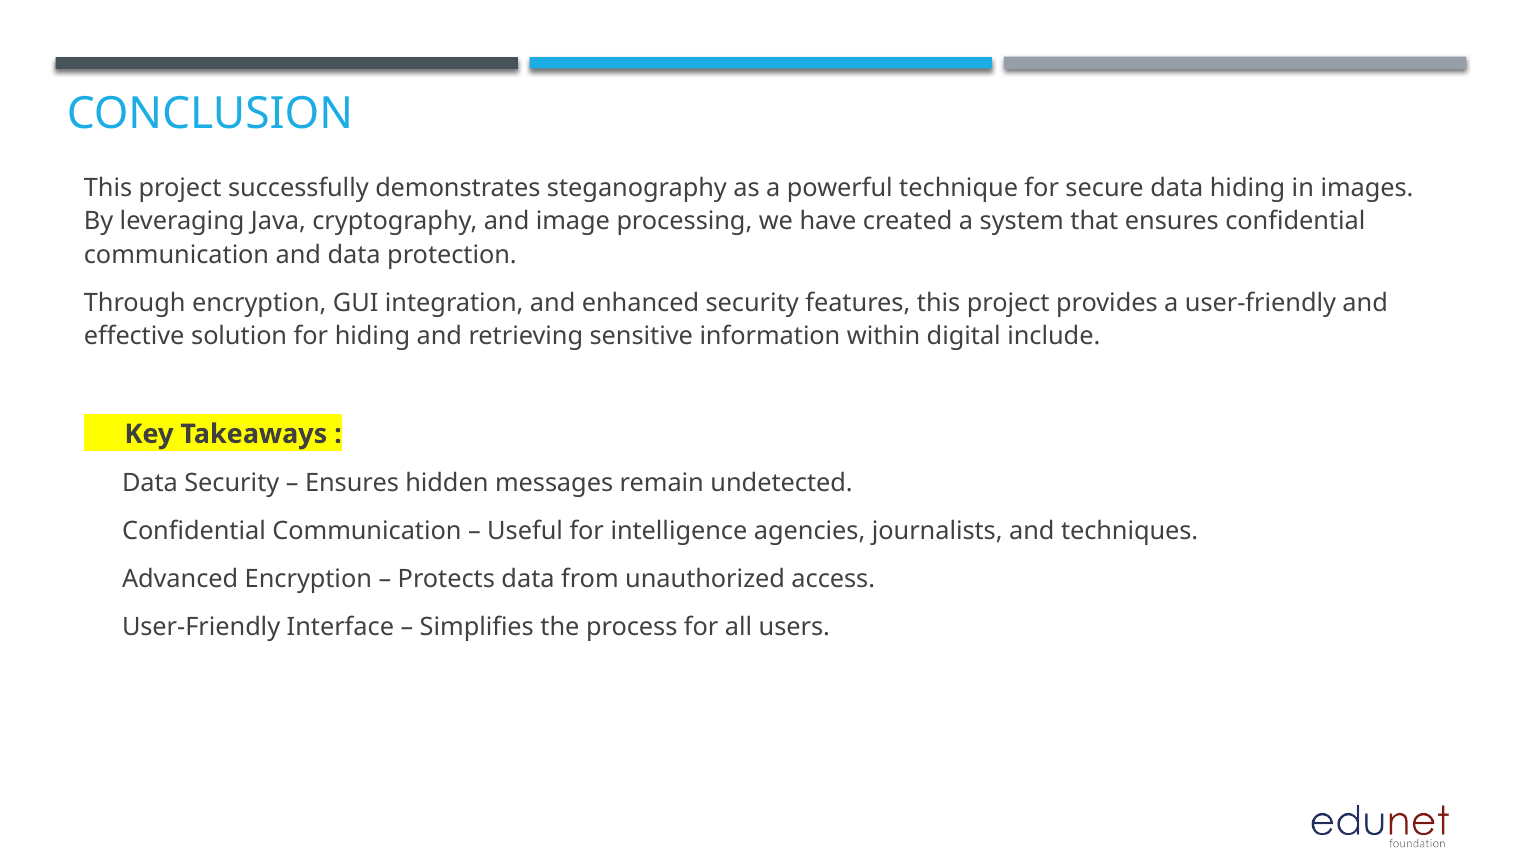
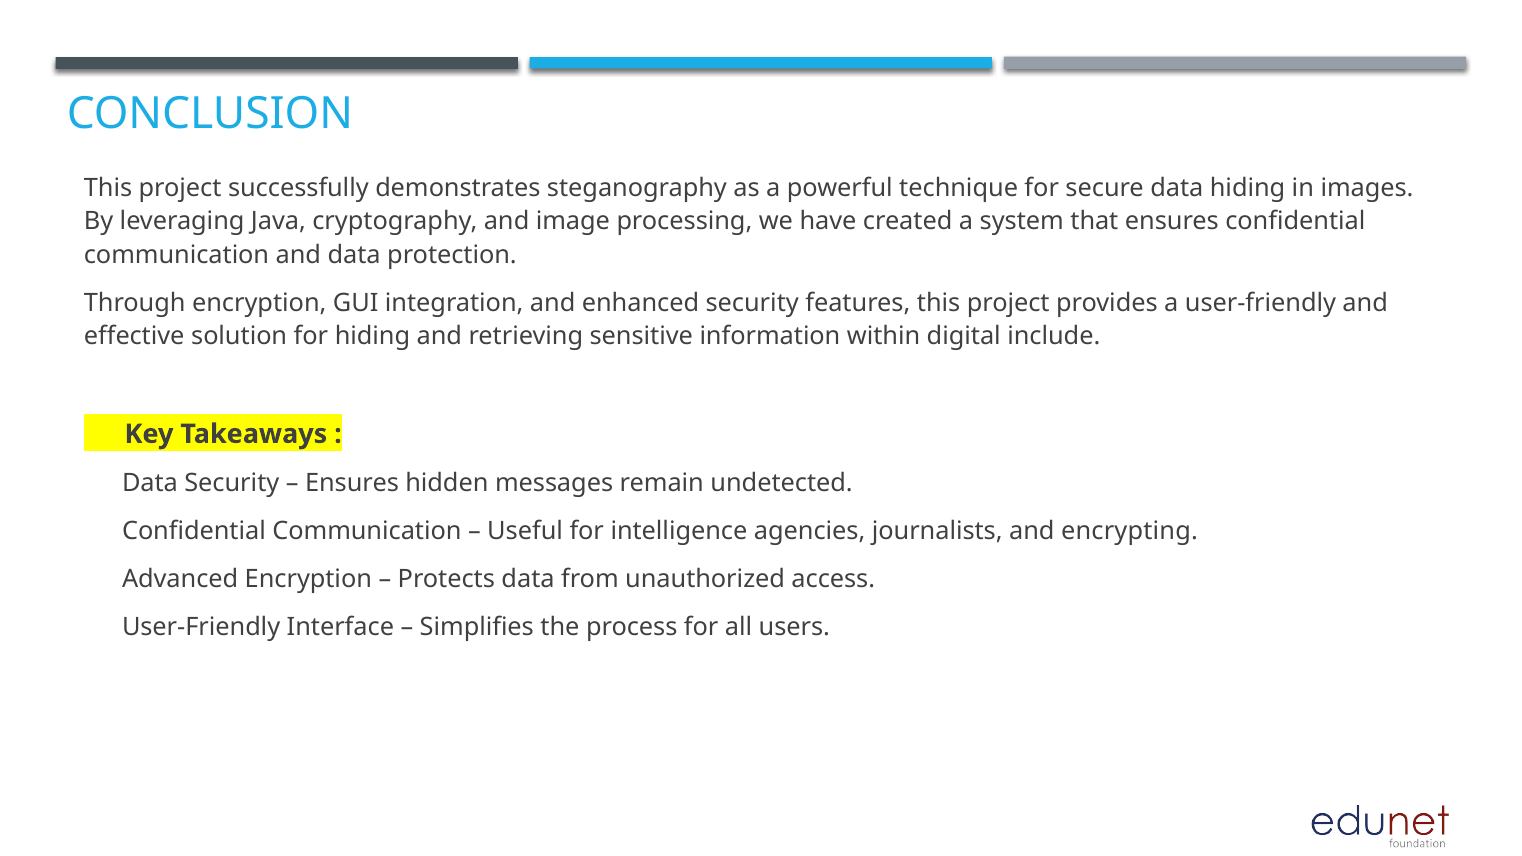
techniques: techniques -> encrypting
